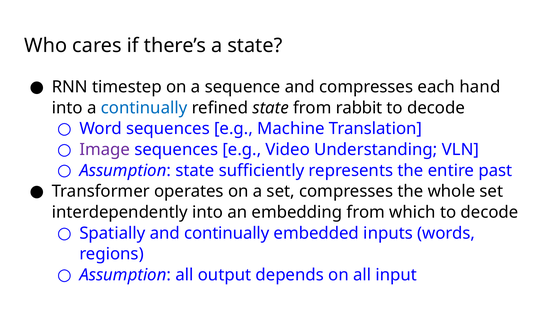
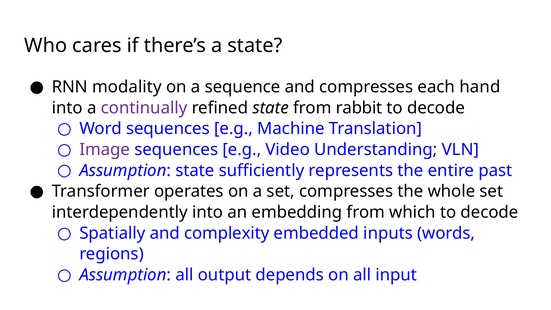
timestep: timestep -> modality
continually at (144, 108) colour: blue -> purple
and continually: continually -> complexity
